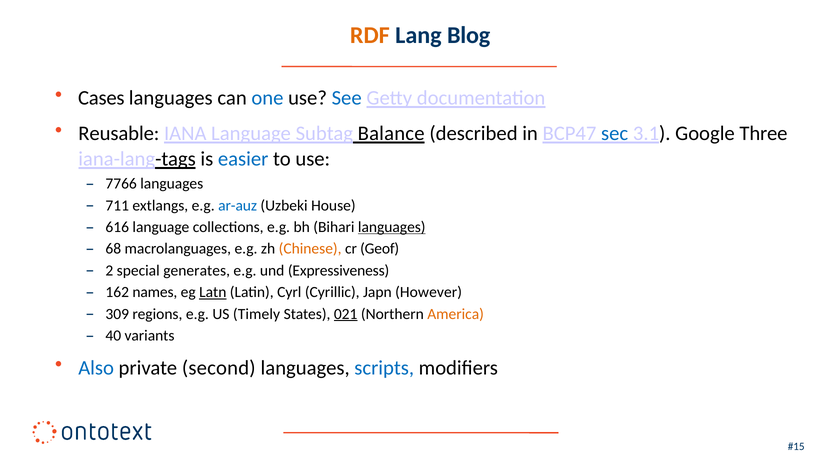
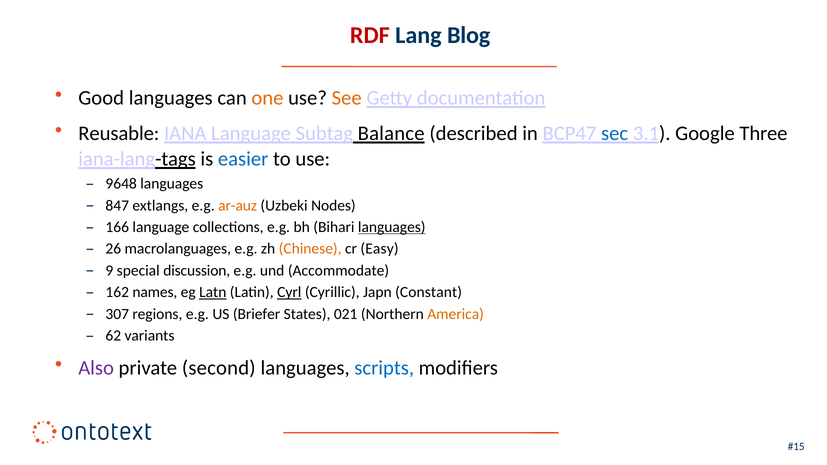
RDF colour: orange -> red
Cases: Cases -> Good
one colour: blue -> orange
See colour: blue -> orange
7766: 7766 -> 9648
711: 711 -> 847
ar-auz colour: blue -> orange
House: House -> Nodes
616: 616 -> 166
68: 68 -> 26
Geof: Geof -> Easy
2: 2 -> 9
generates: generates -> discussion
Expressiveness: Expressiveness -> Accommodate
Cyrl underline: none -> present
However: However -> Constant
309: 309 -> 307
Timely: Timely -> Briefer
021 underline: present -> none
40: 40 -> 62
Also colour: blue -> purple
